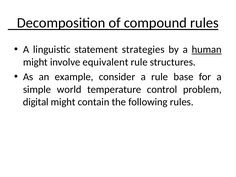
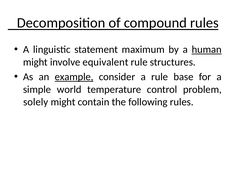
strategies: strategies -> maximum
example underline: none -> present
digital: digital -> solely
